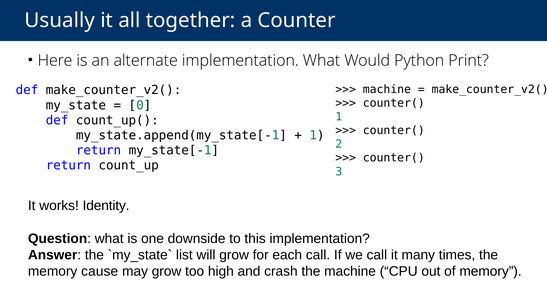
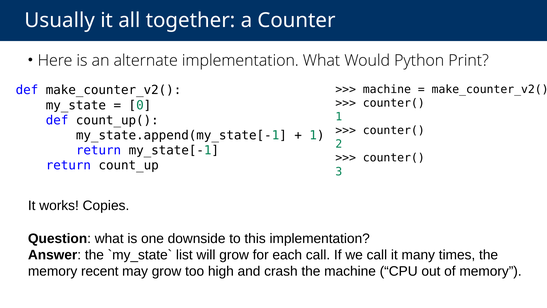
Identity: Identity -> Copies
cause: cause -> recent
